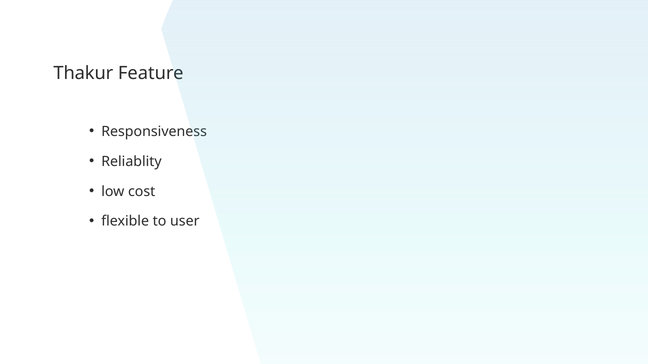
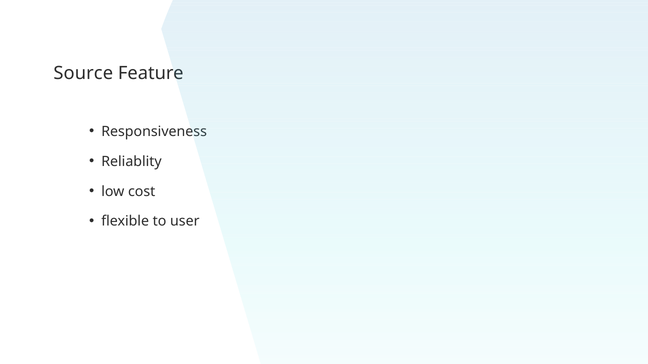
Thakur: Thakur -> Source
